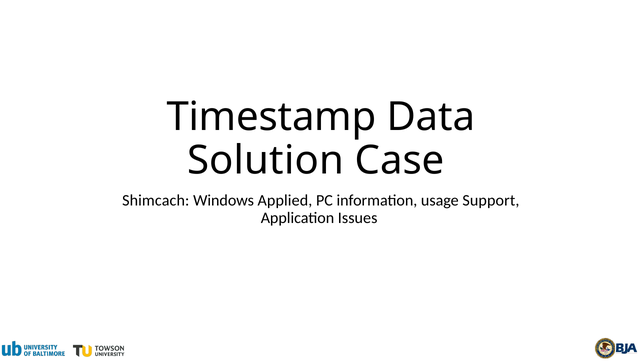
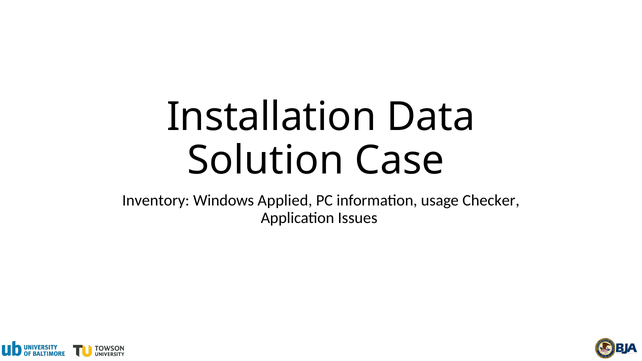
Timestamp: Timestamp -> Installation
Shimcach: Shimcach -> Inventory
Support: Support -> Checker
